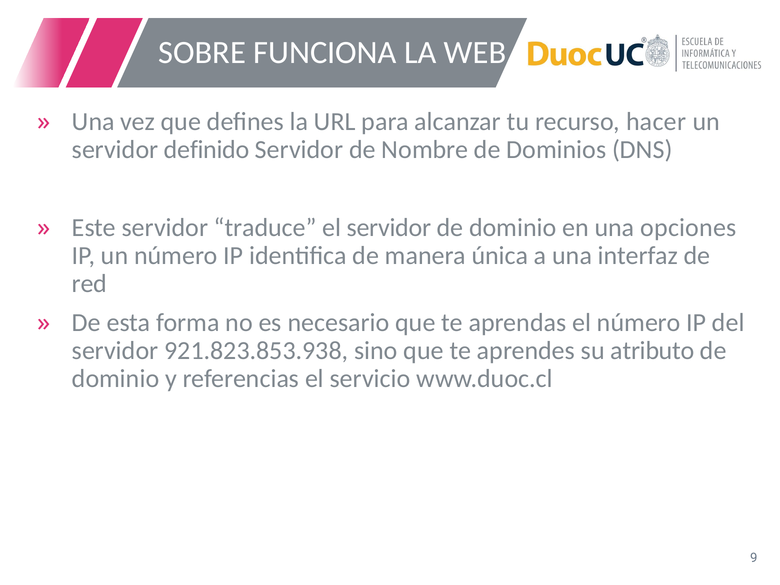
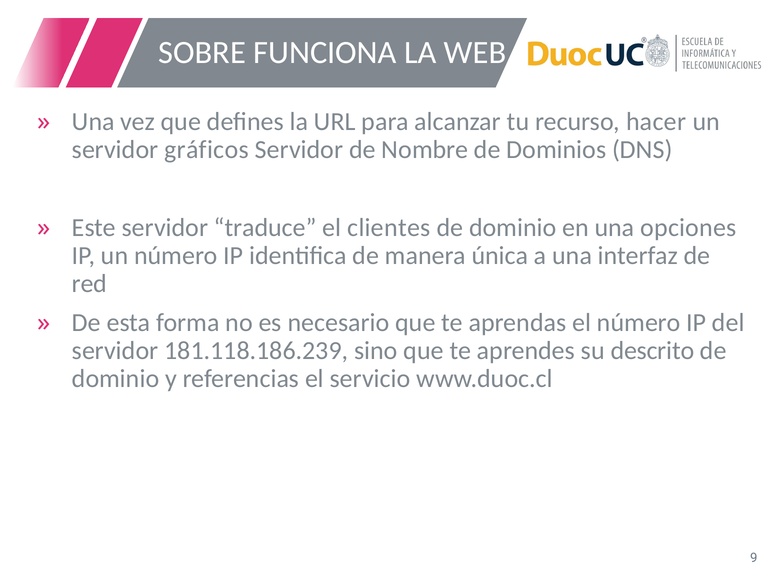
definido: definido -> gráficos
el servidor: servidor -> clientes
921.823.853.938: 921.823.853.938 -> 181.118.186.239
atributo: atributo -> descrito
